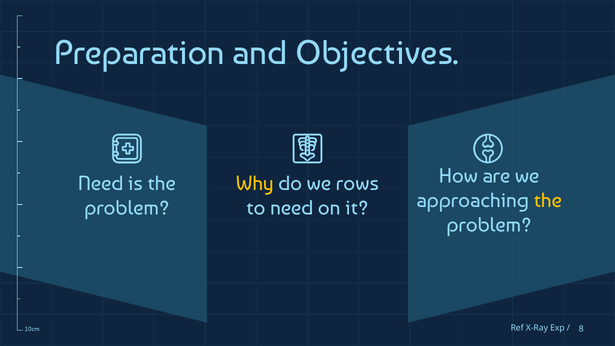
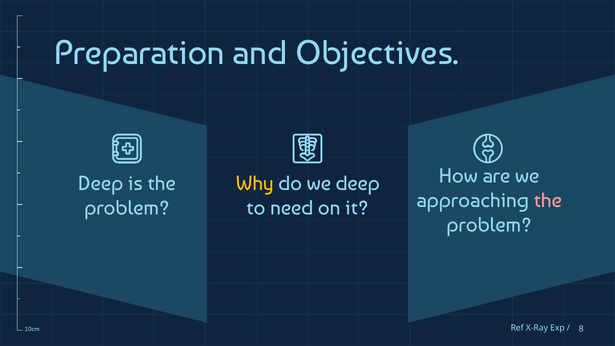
Need at (101, 183): Need -> Deep
we rows: rows -> deep
the at (548, 200) colour: yellow -> pink
